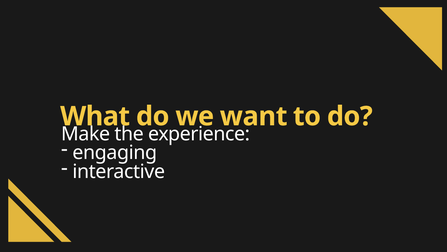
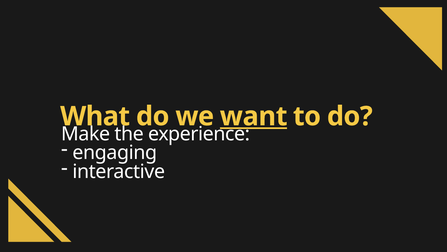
want underline: none -> present
